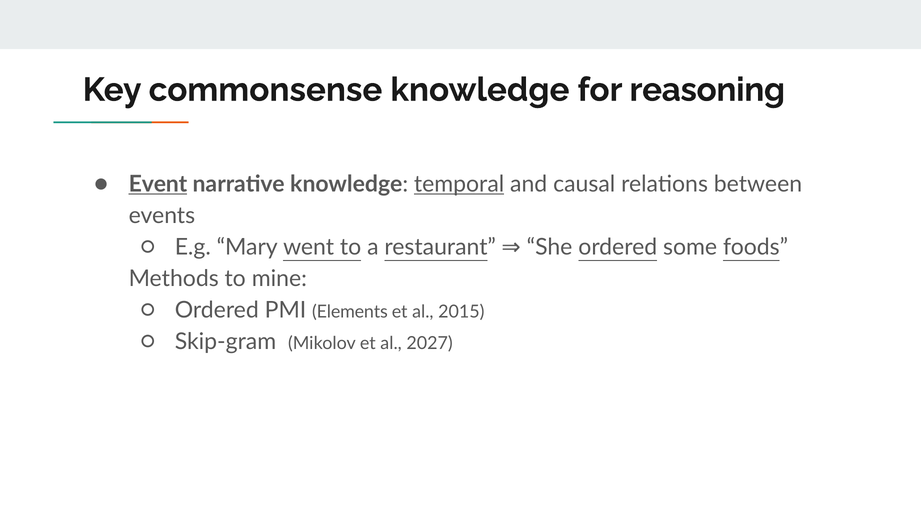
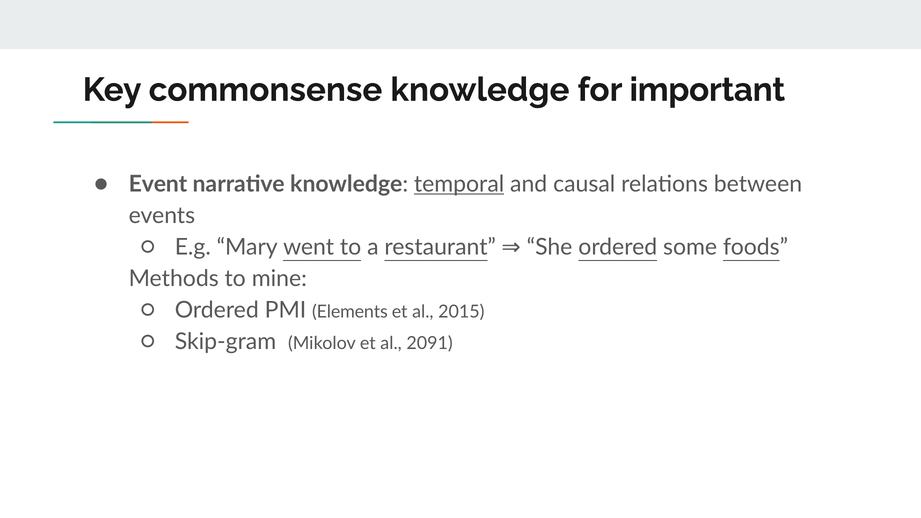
reasoning: reasoning -> important
Event underline: present -> none
2027: 2027 -> 2091
